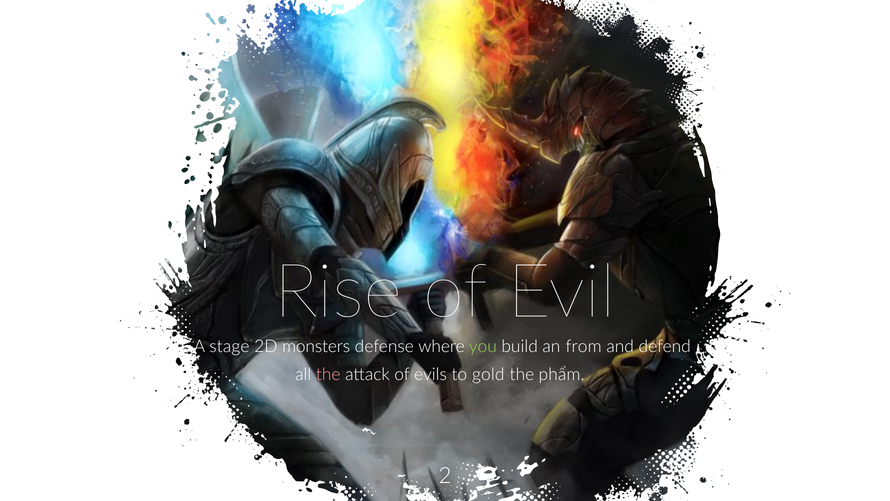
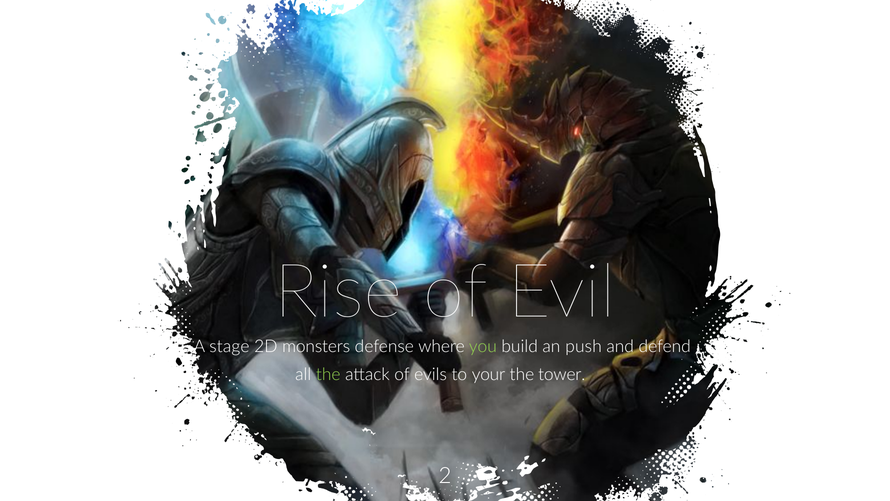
from: from -> push
the at (328, 374) colour: pink -> light green
gold: gold -> your
phẩm: phẩm -> tower
